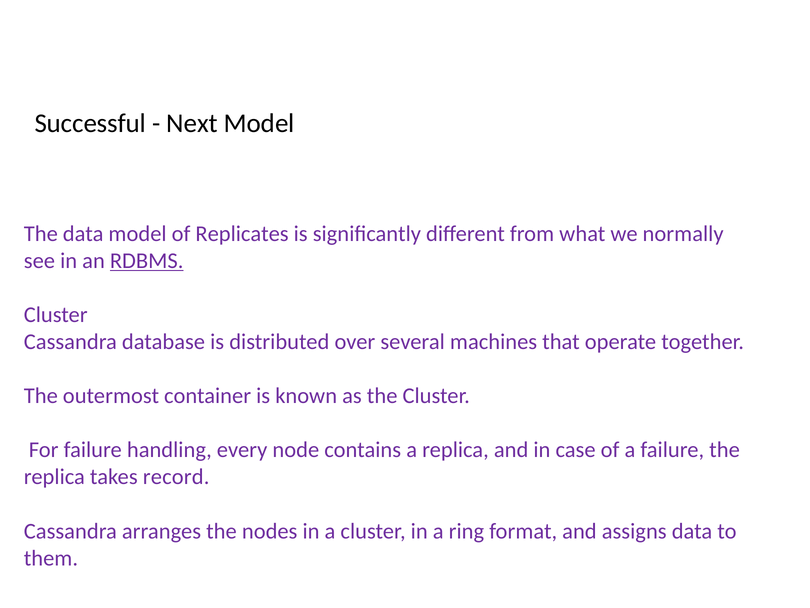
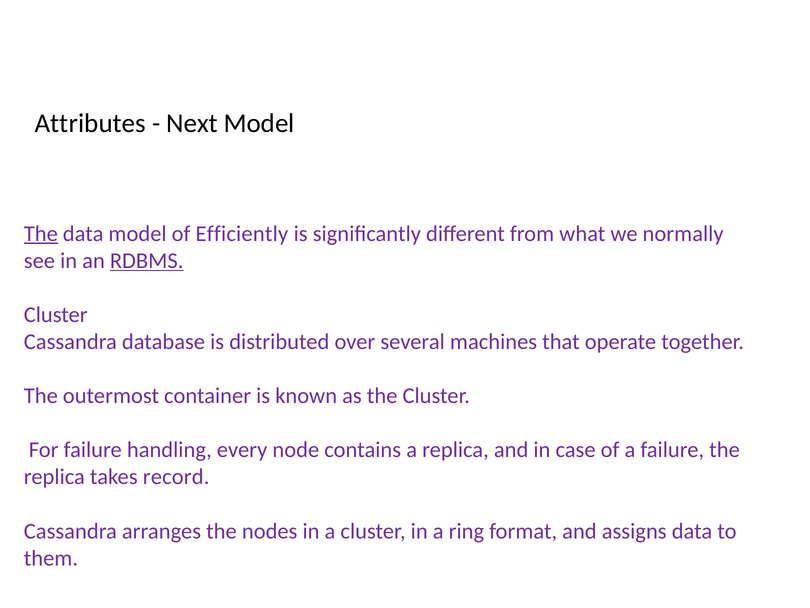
Successful: Successful -> Attributes
The at (41, 234) underline: none -> present
Replicates: Replicates -> Efficiently
